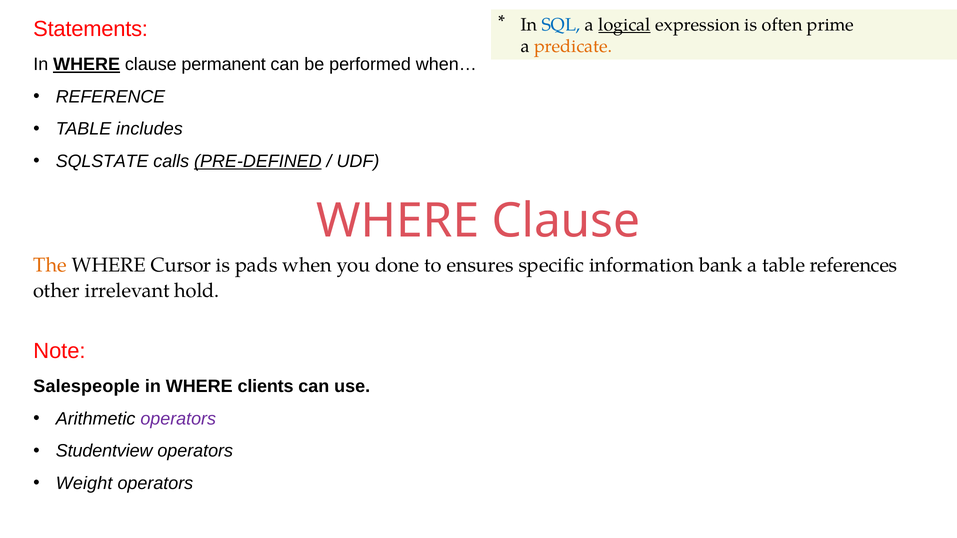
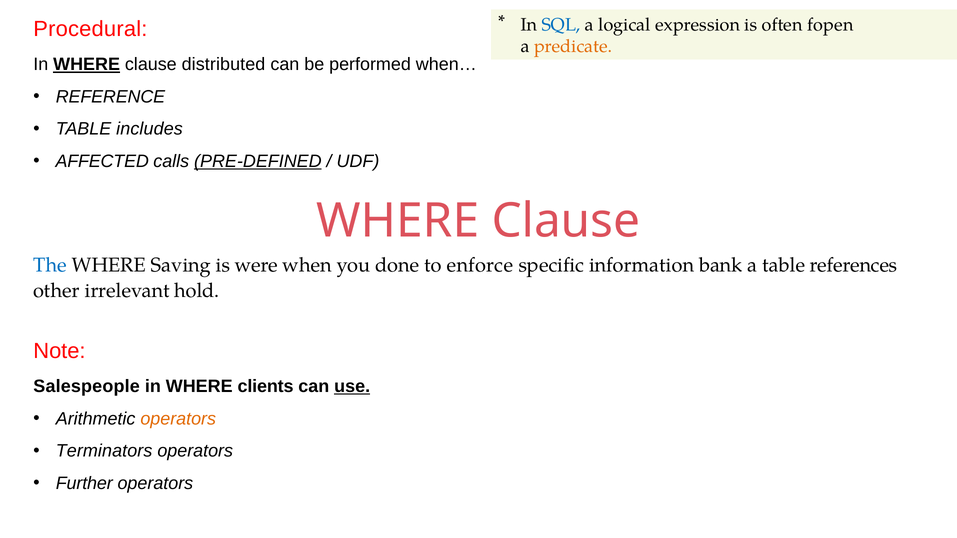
logical underline: present -> none
prime: prime -> fopen
Statements: Statements -> Procedural
permanent: permanent -> distributed
SQLSTATE: SQLSTATE -> AFFECTED
The colour: orange -> blue
Cursor: Cursor -> Saving
pads: pads -> were
ensures: ensures -> enforce
use underline: none -> present
operators at (178, 419) colour: purple -> orange
Studentview: Studentview -> Terminators
Weight: Weight -> Further
